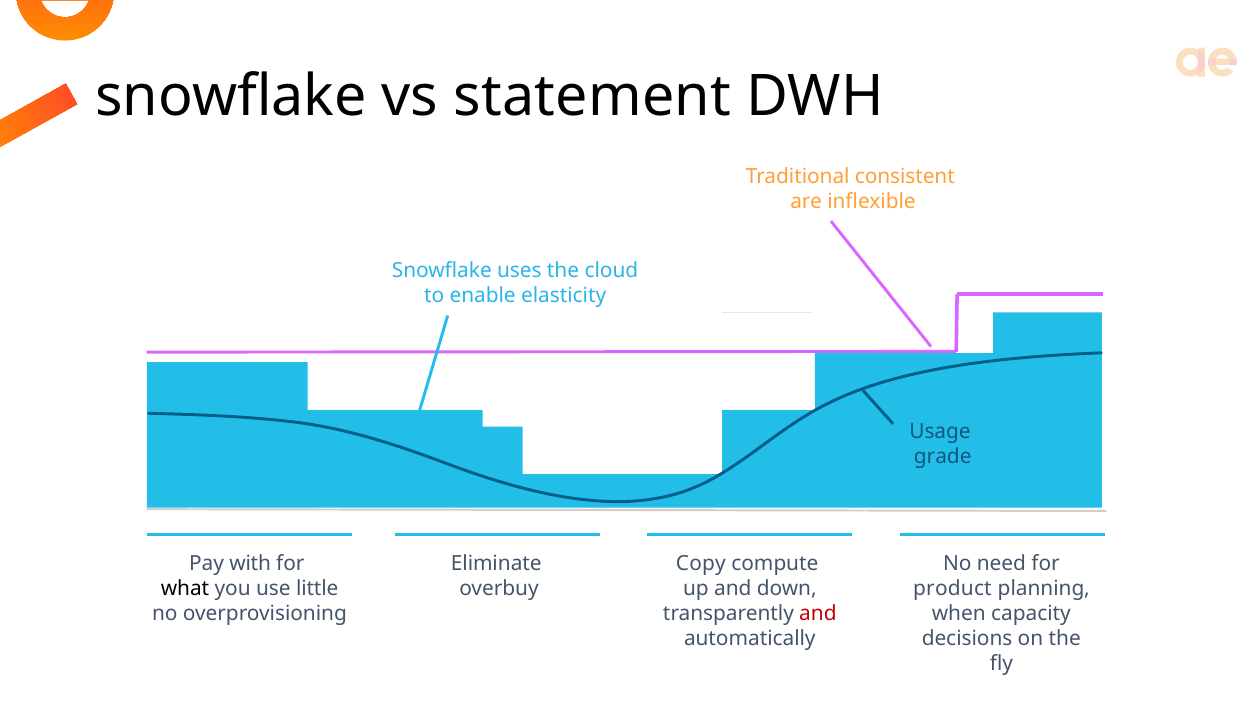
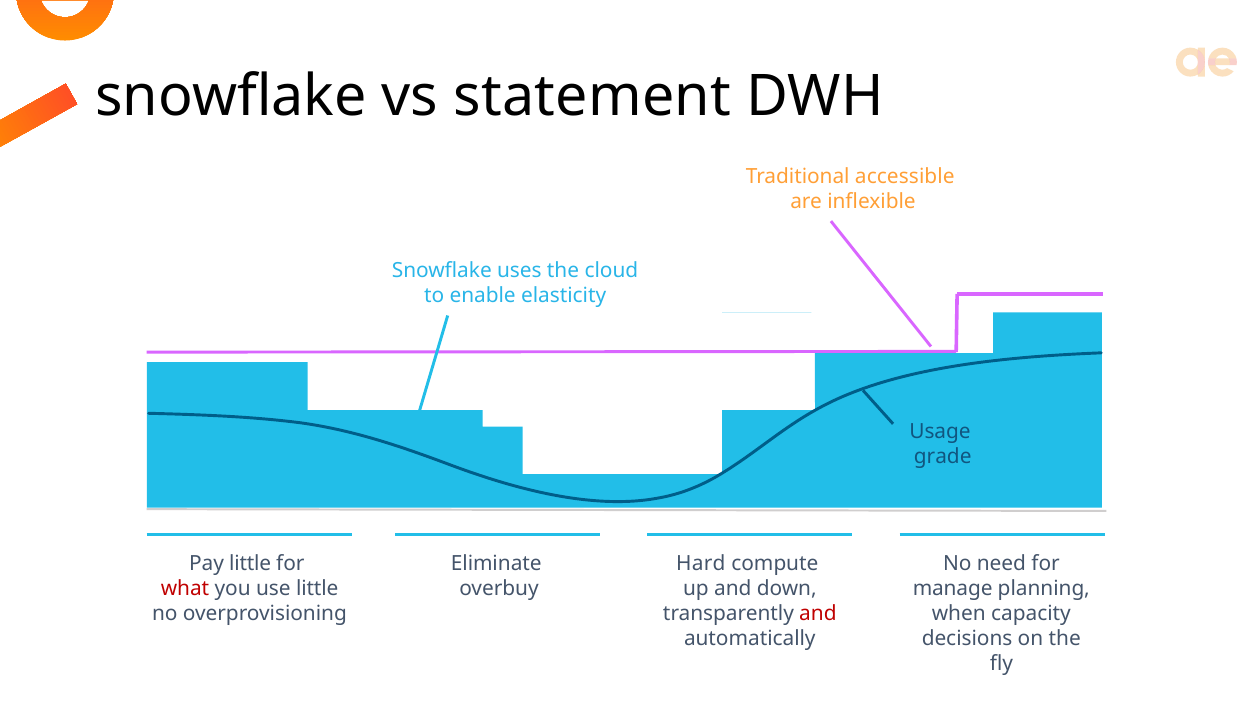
consistent: consistent -> accessible
Pay with: with -> little
Copy: Copy -> Hard
what colour: black -> red
product: product -> manage
